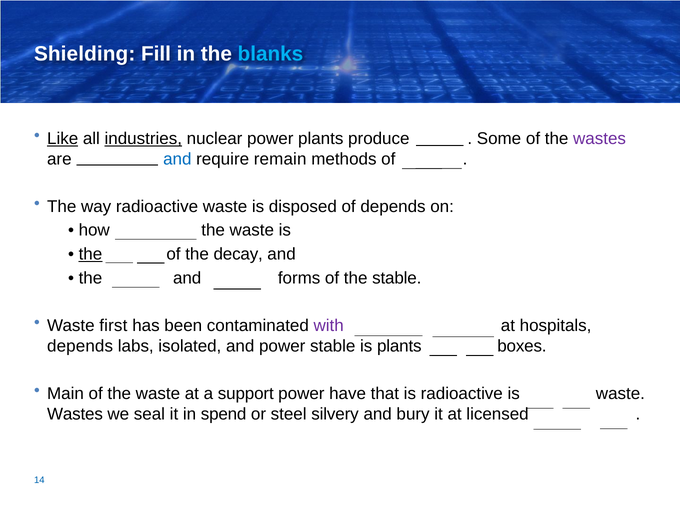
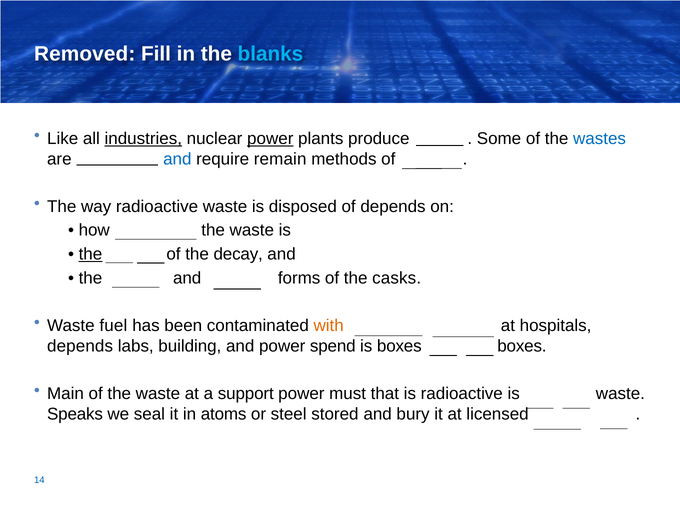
Shielding: Shielding -> Removed
Like underline: present -> none
power at (270, 139) underline: none -> present
wastes at (600, 139) colour: purple -> blue
the stable: stable -> casks
first: first -> fuel
with colour: purple -> orange
isolated: isolated -> building
power stable: stable -> spend
is plants: plants -> boxes
have: have -> must
Wastes at (75, 414): Wastes -> Speaks
spend: spend -> atoms
silvery: silvery -> stored
